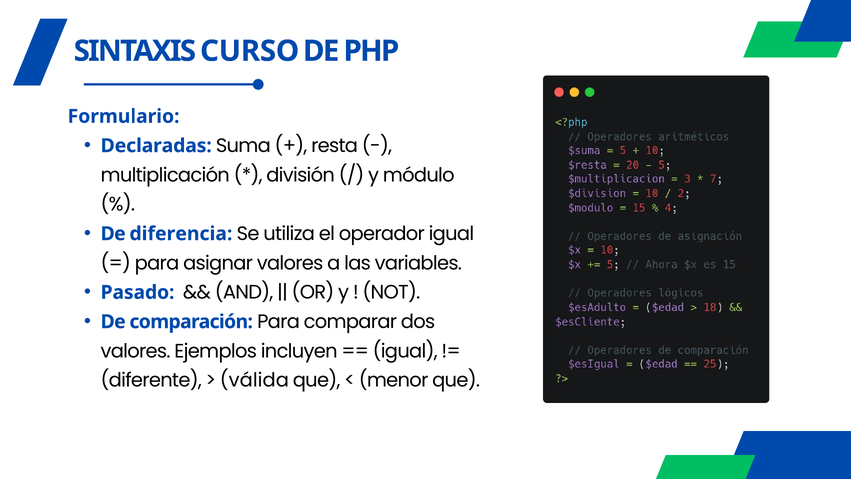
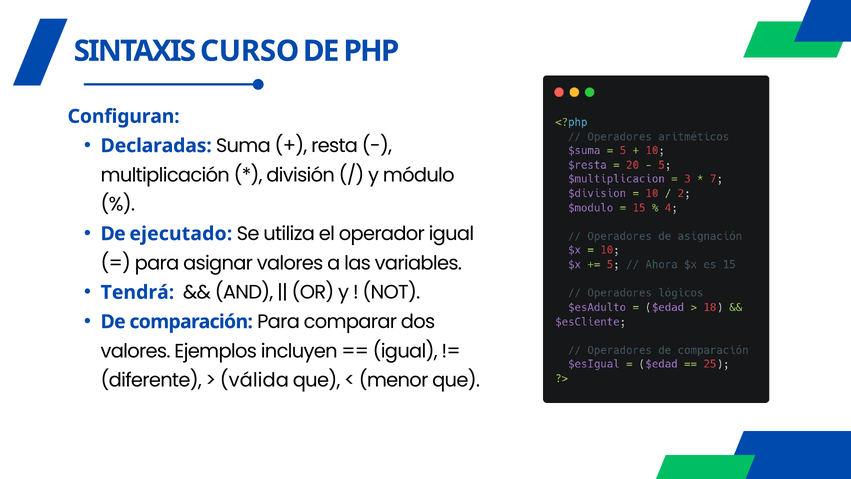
Formulario: Formulario -> Configuran
diferencia: diferencia -> ejecutado
Pasado: Pasado -> Tendrá
